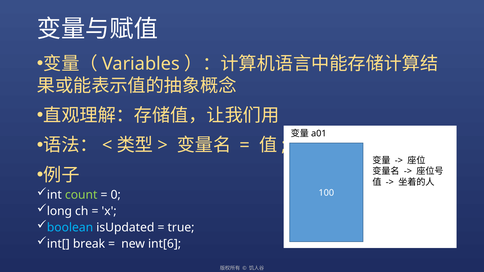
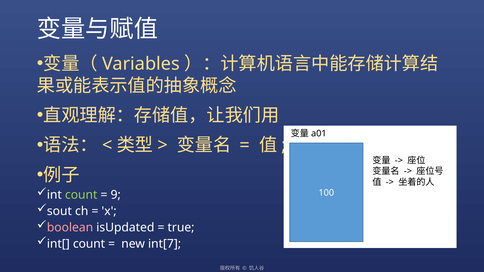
0: 0 -> 9
long: long -> sout
boolean colour: light blue -> pink
int[ break: break -> count
int[6: int[6 -> int[7
